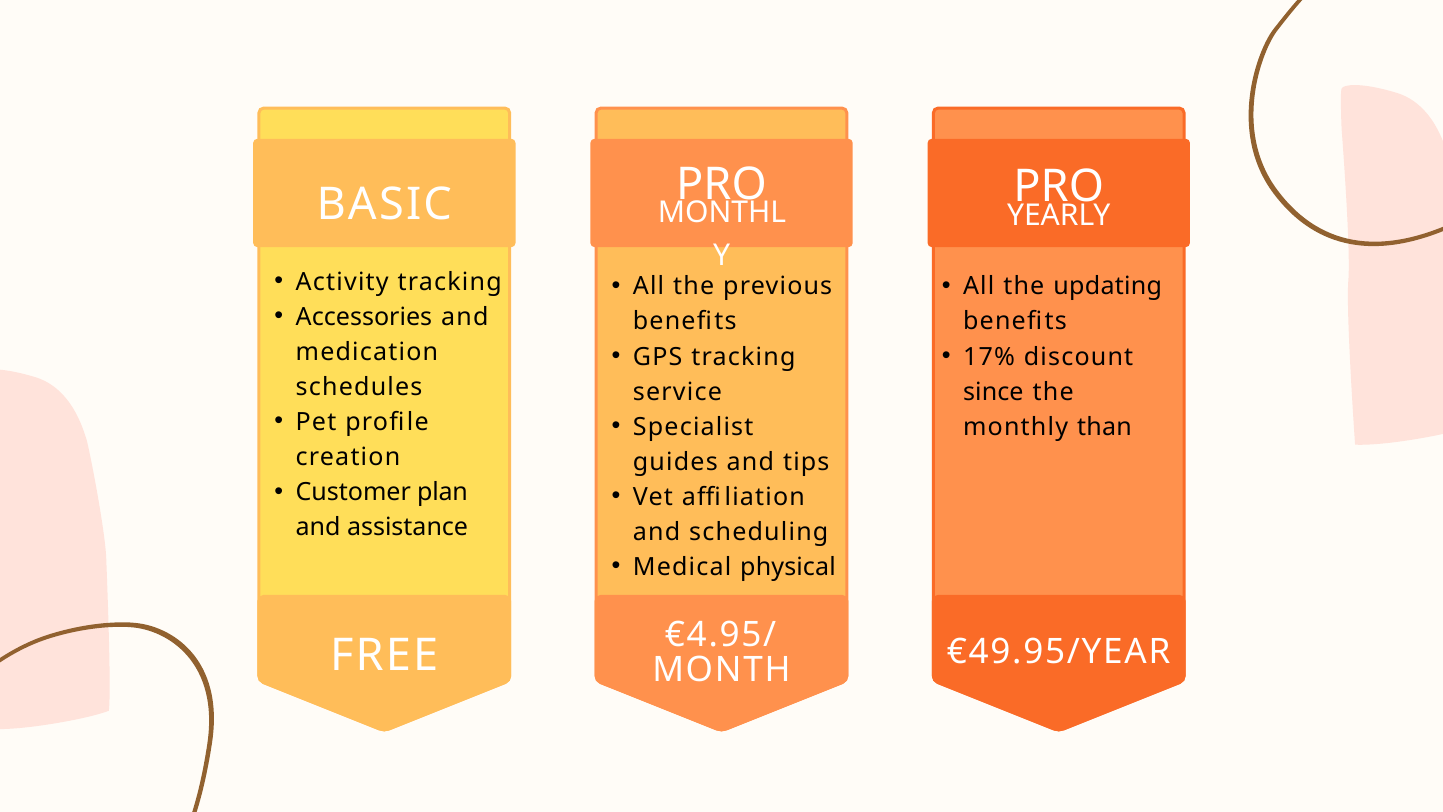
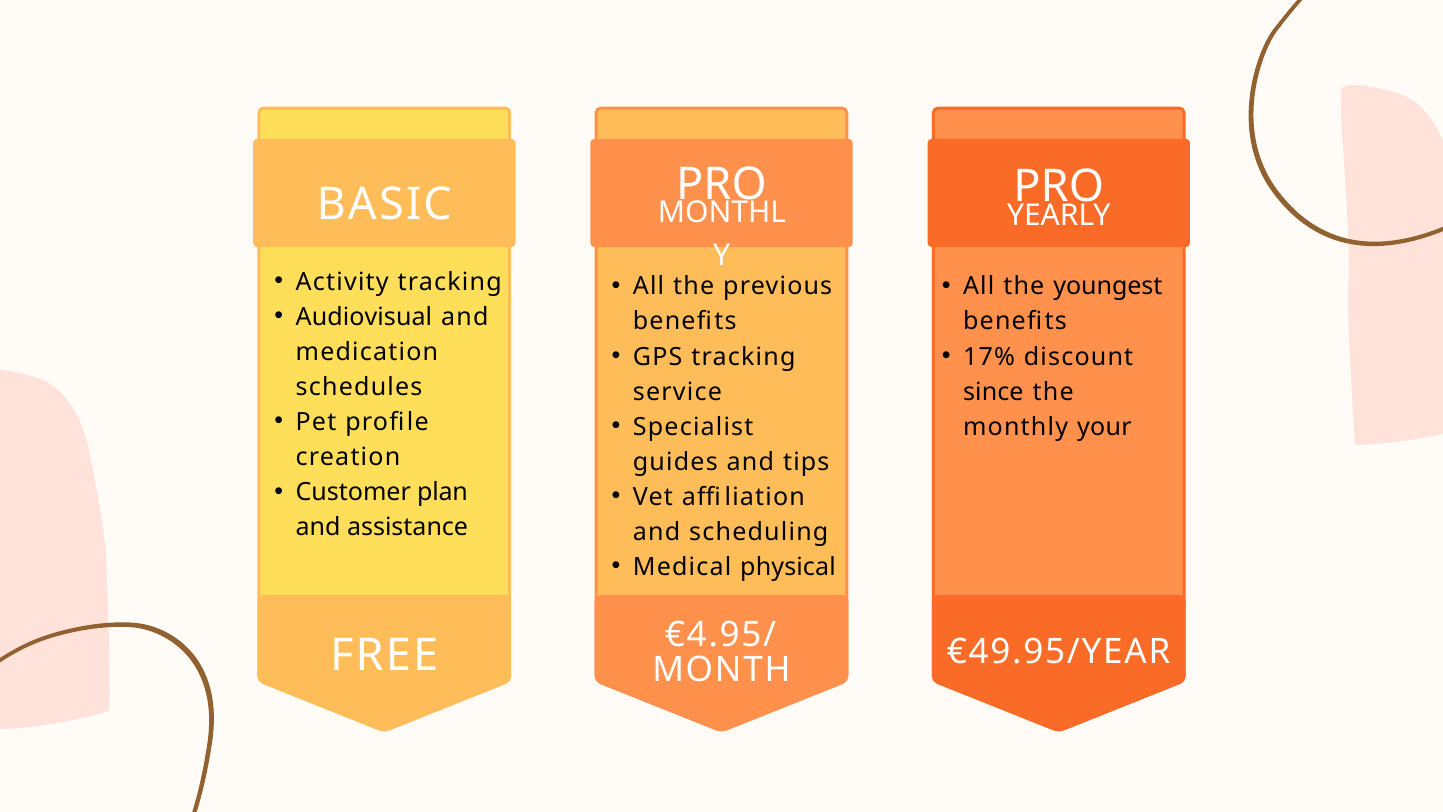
updating: updating -> youngest
Accessories: Accessories -> Audiovisual
than: than -> your
